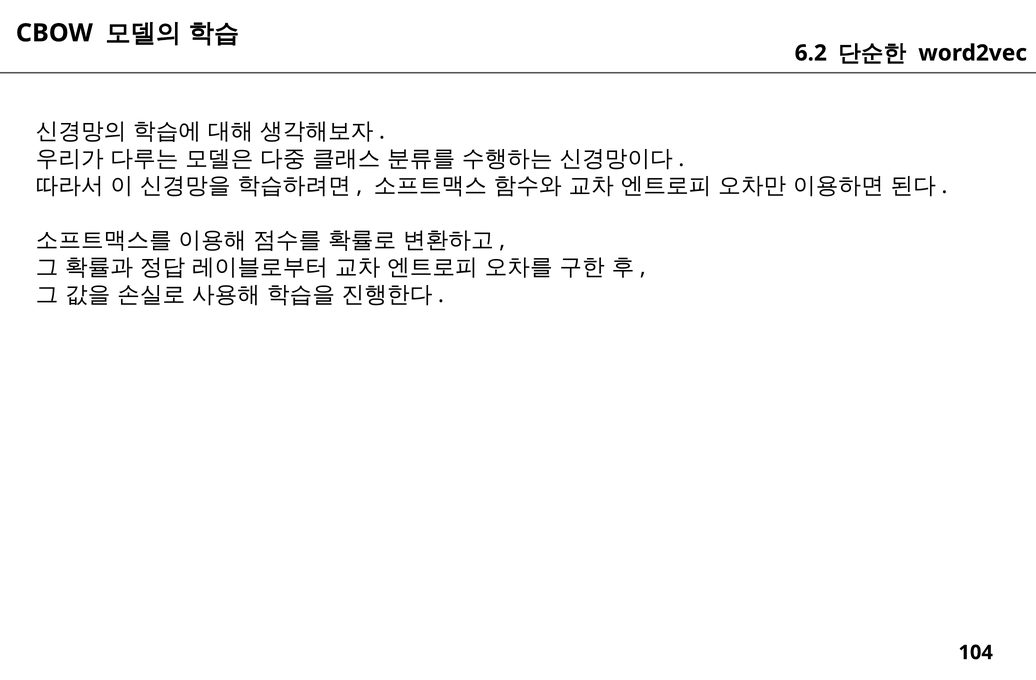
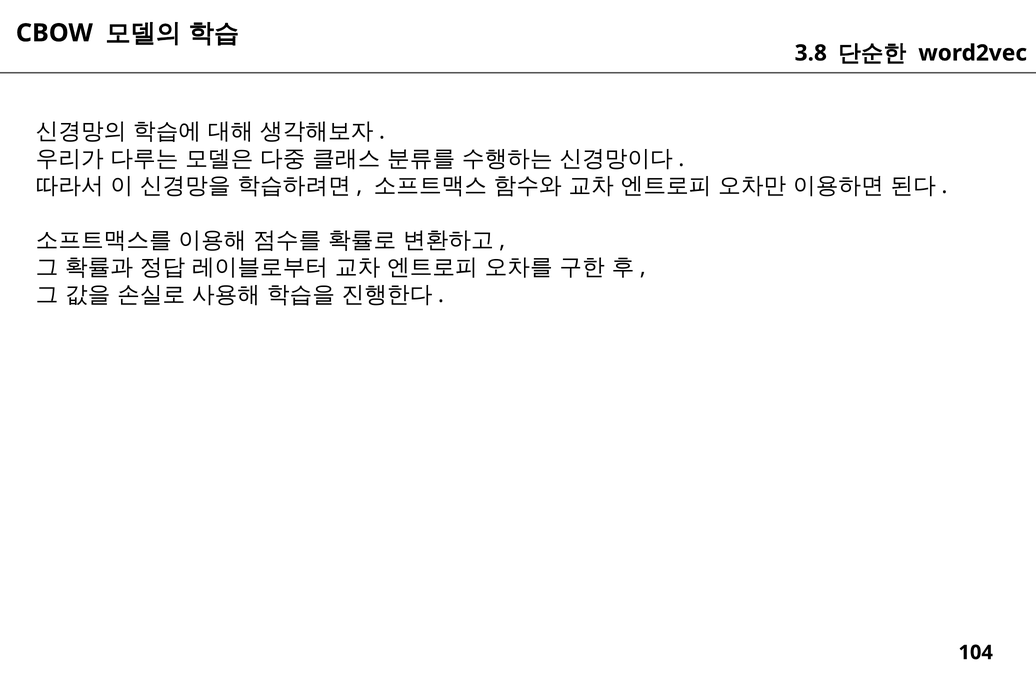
6.2: 6.2 -> 3.8
